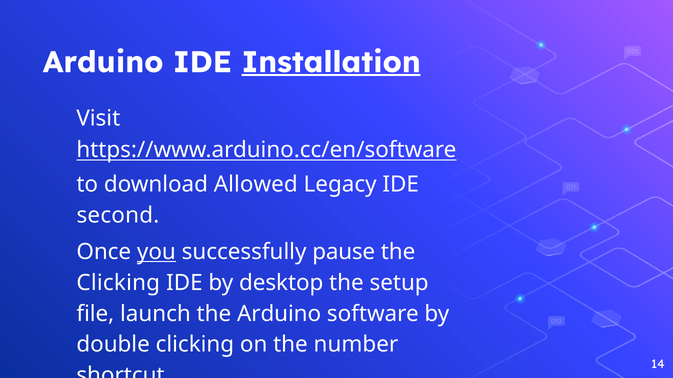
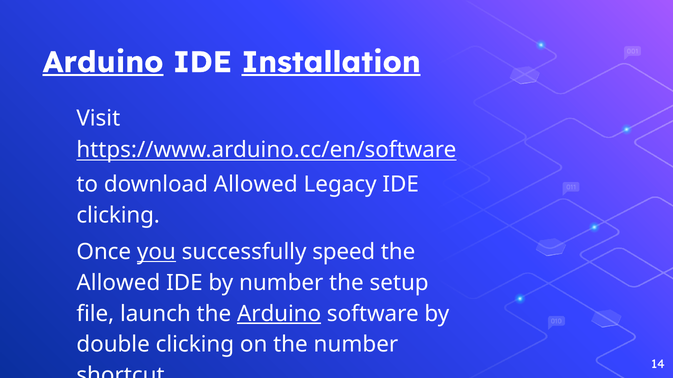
Arduino at (103, 62) underline: none -> present
second at (118, 216): second -> clicking
pause: pause -> speed
Clicking at (118, 283): Clicking -> Allowed
by desktop: desktop -> number
Arduino at (279, 314) underline: none -> present
